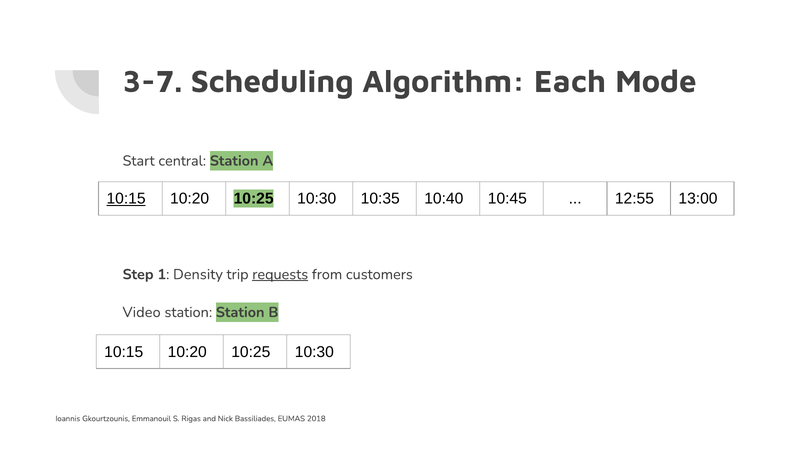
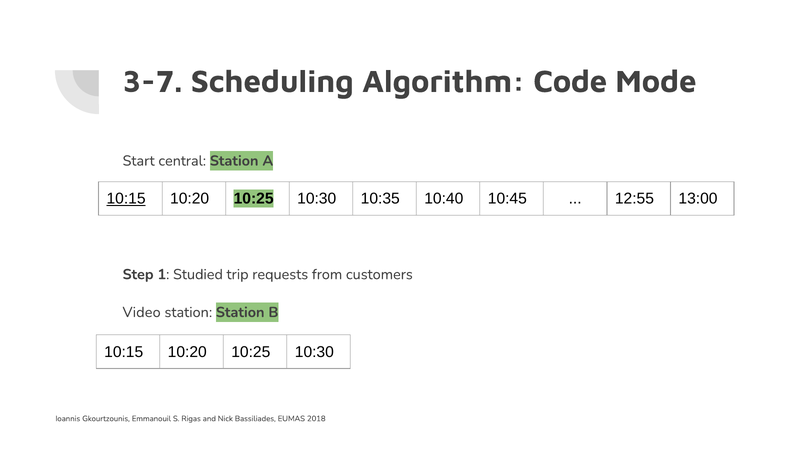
Each: Each -> Code
Density: Density -> Studied
requests underline: present -> none
